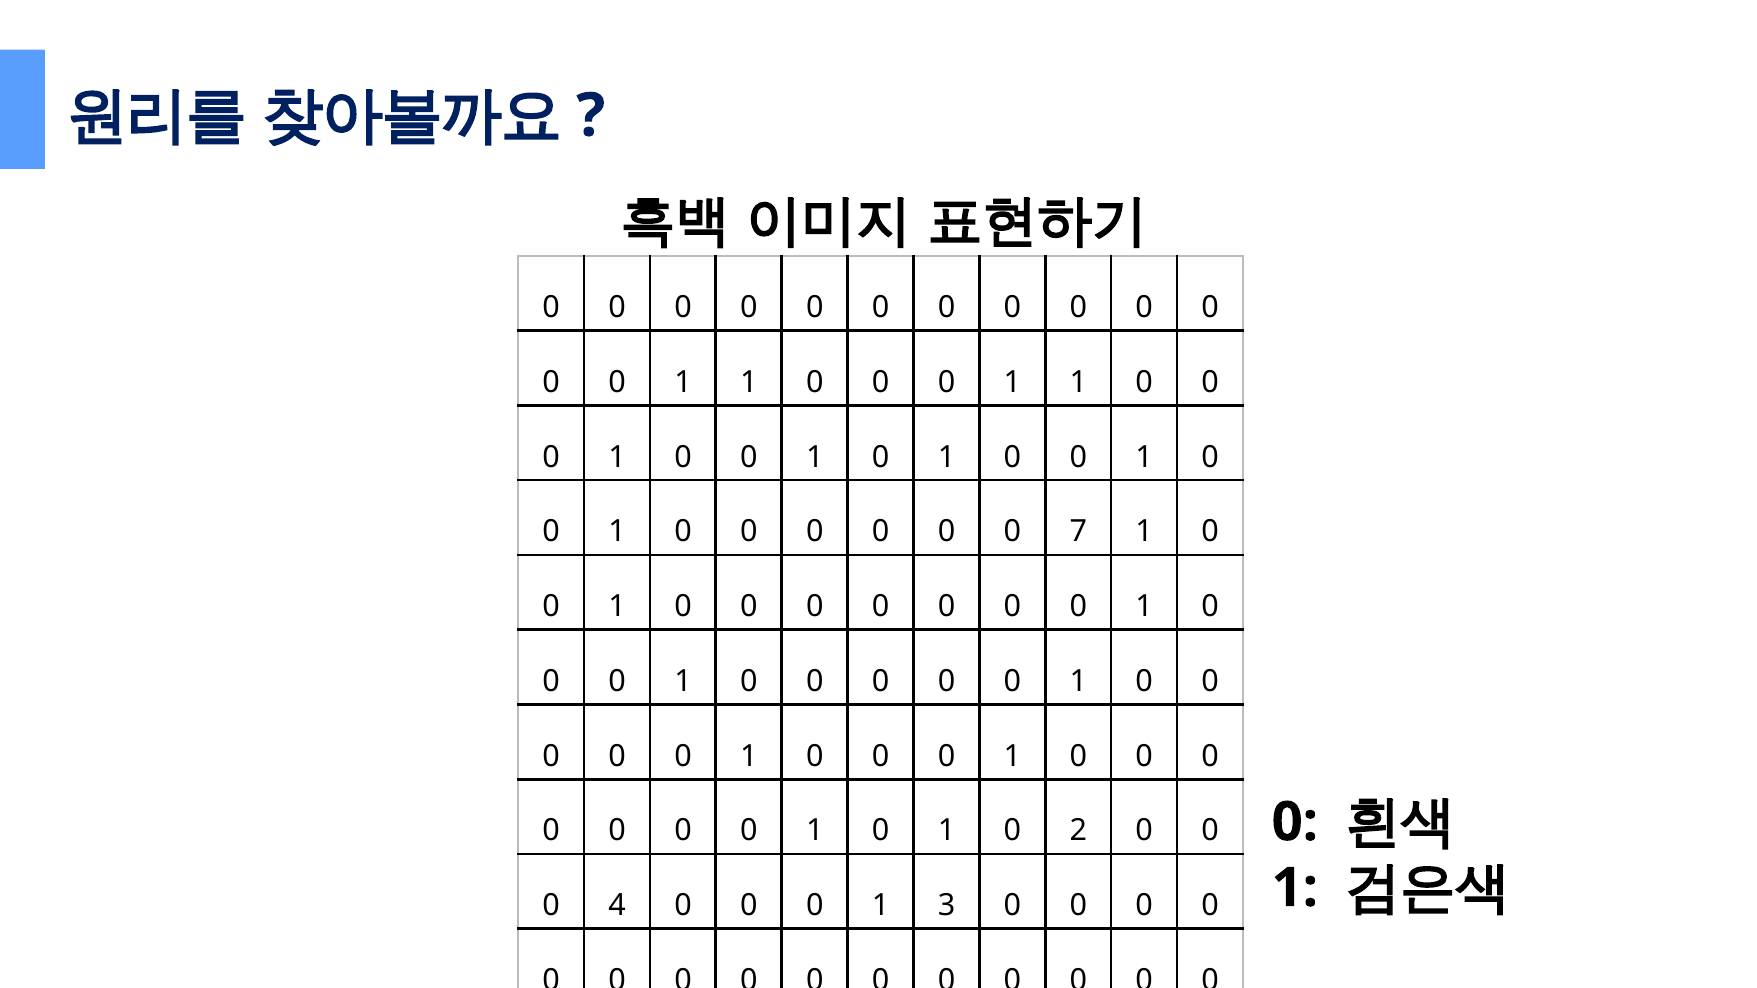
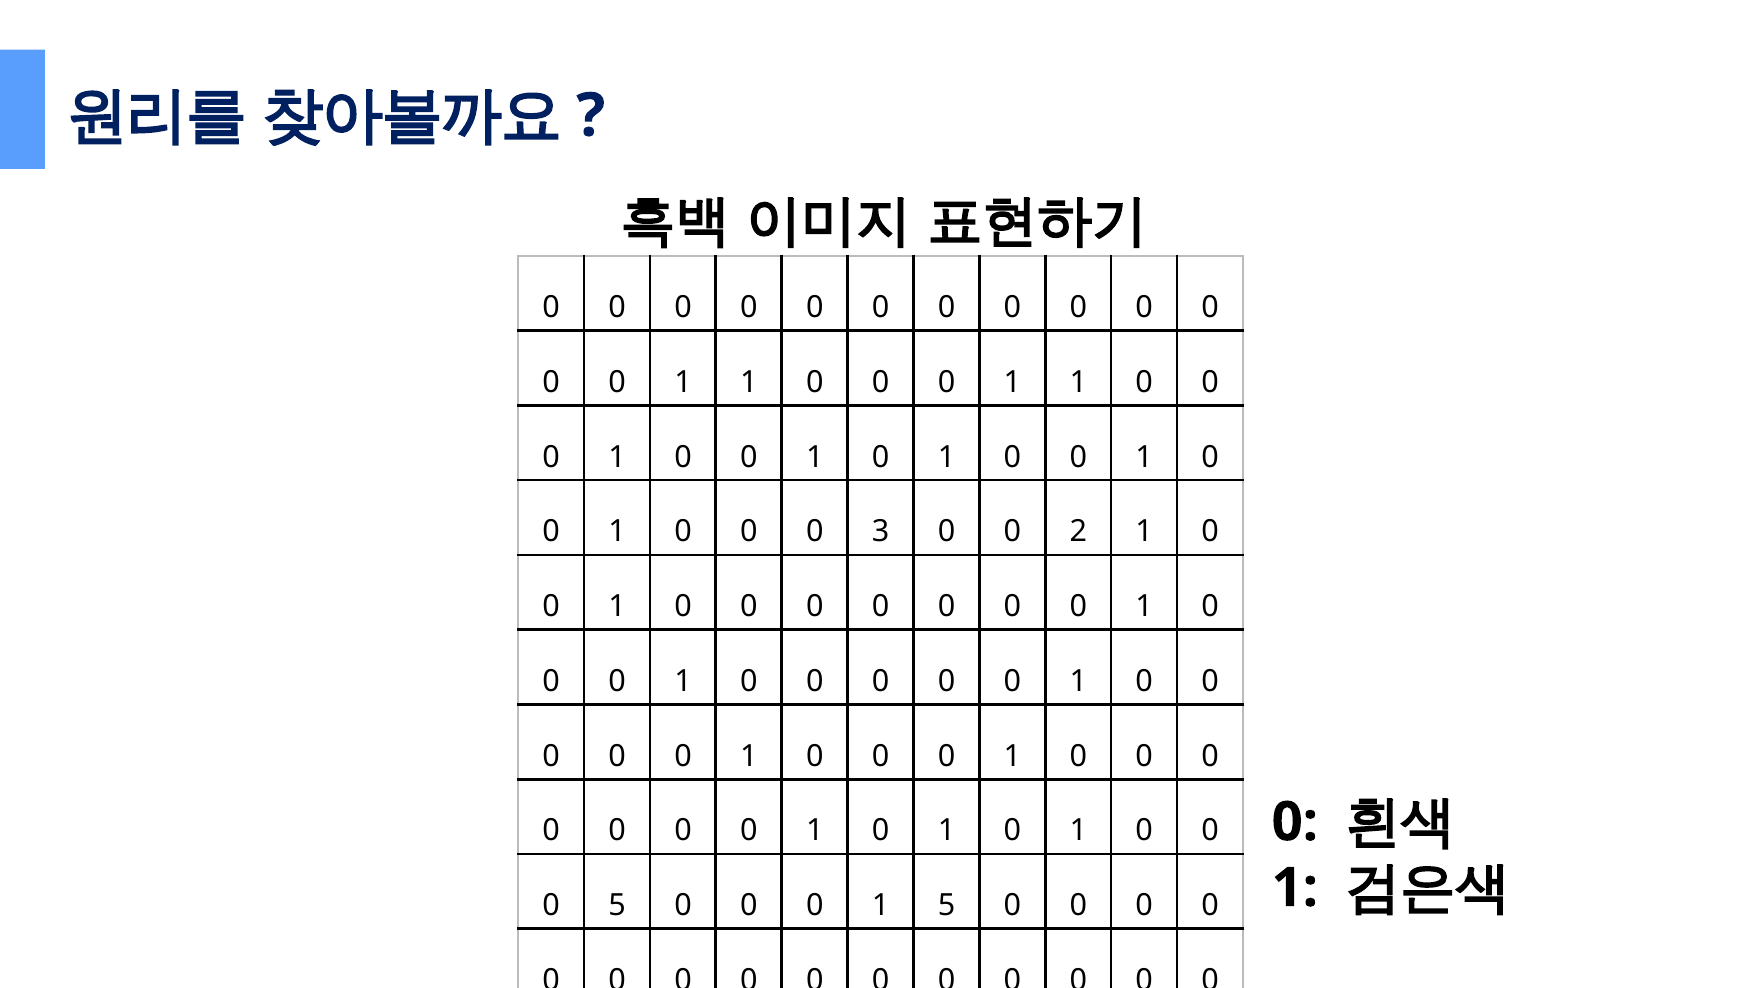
0 at (881, 532): 0 -> 3
7: 7 -> 2
2 at (1078, 831): 2 -> 1
0 4: 4 -> 5
1 3: 3 -> 5
